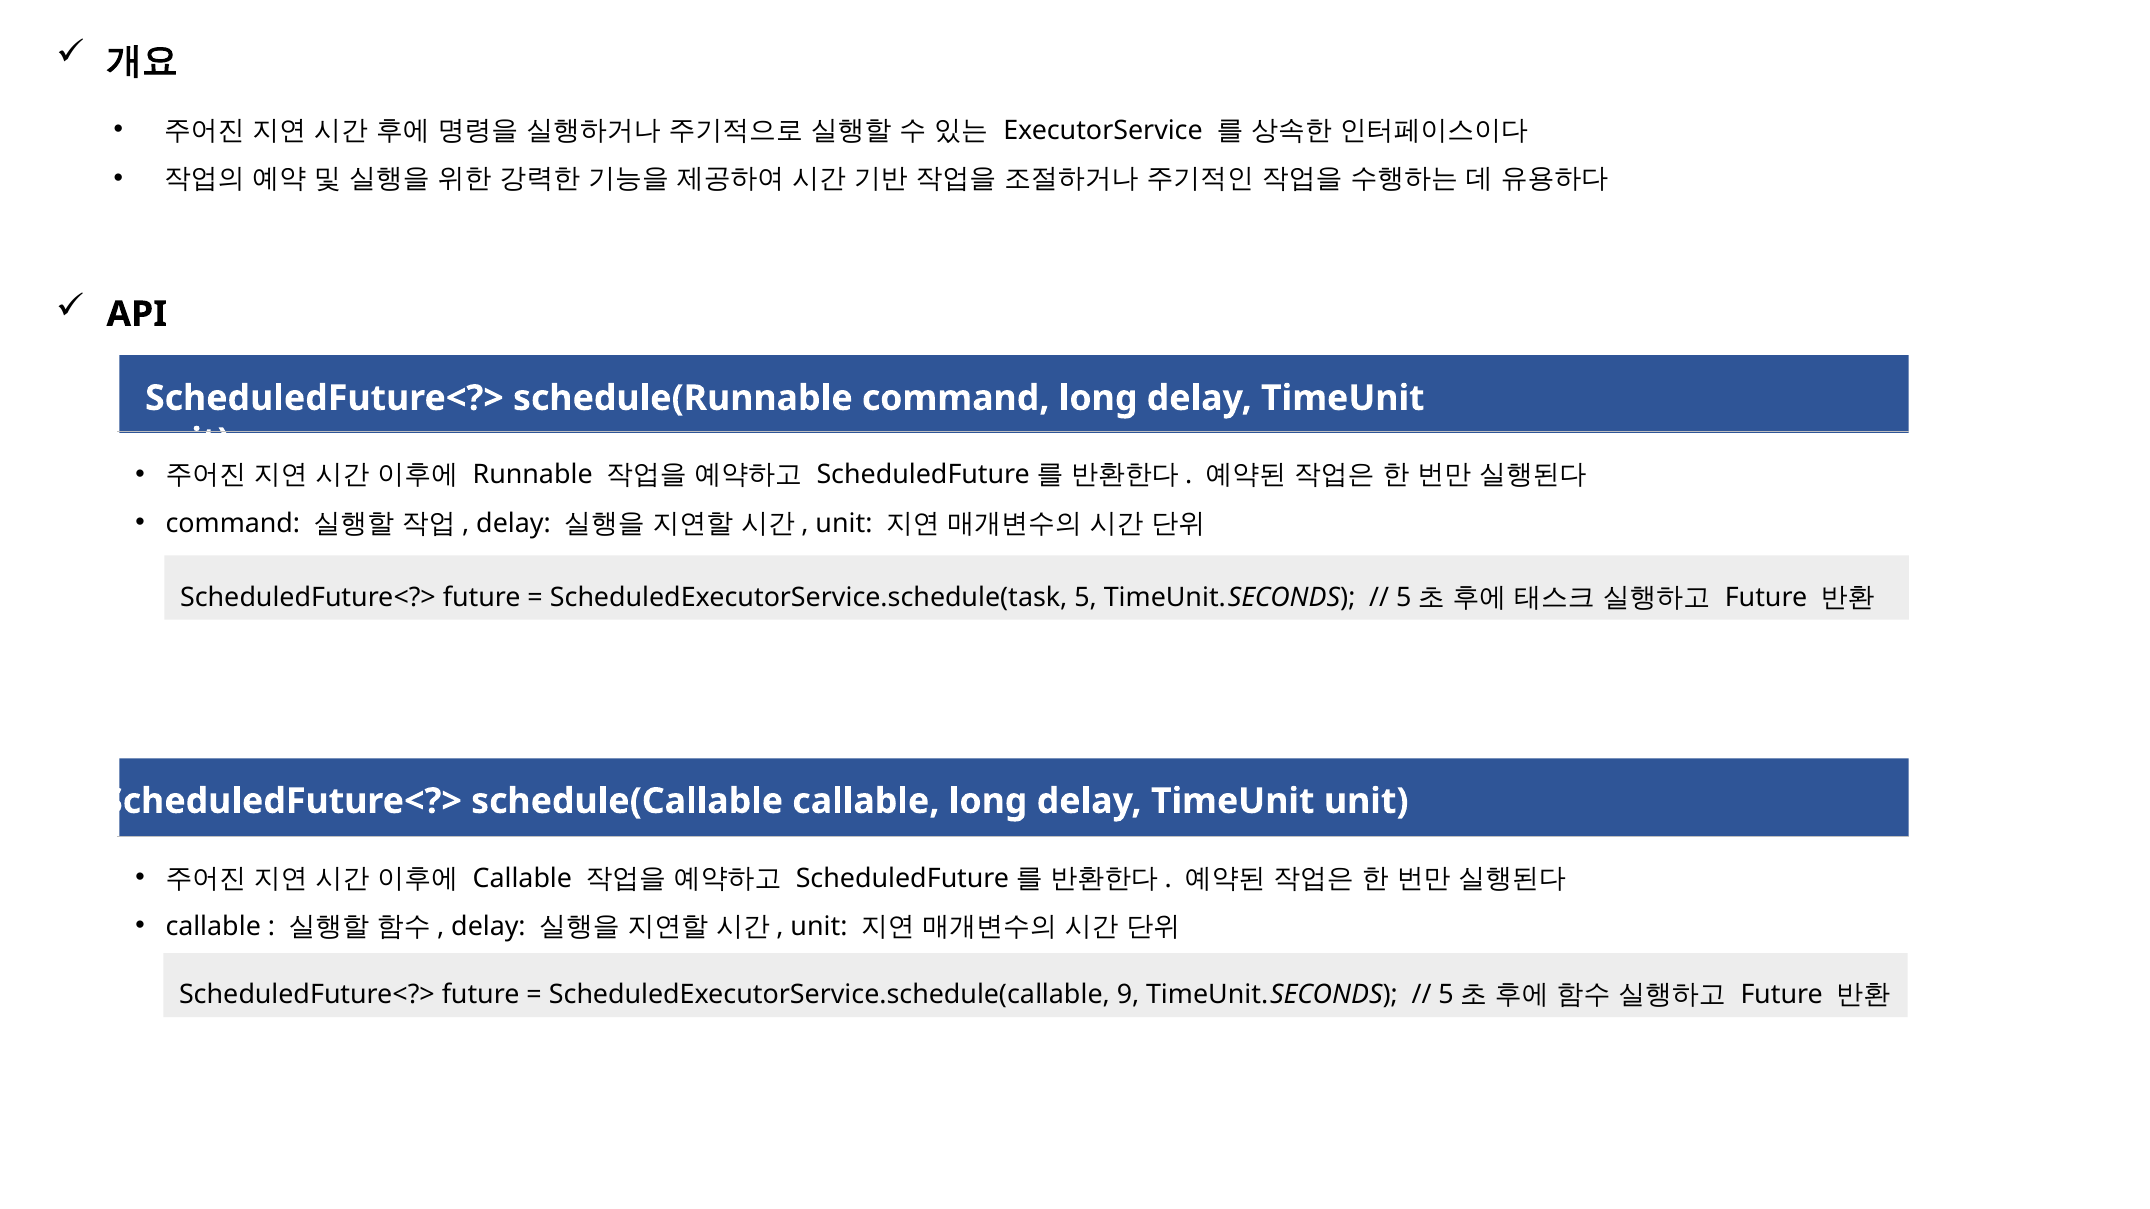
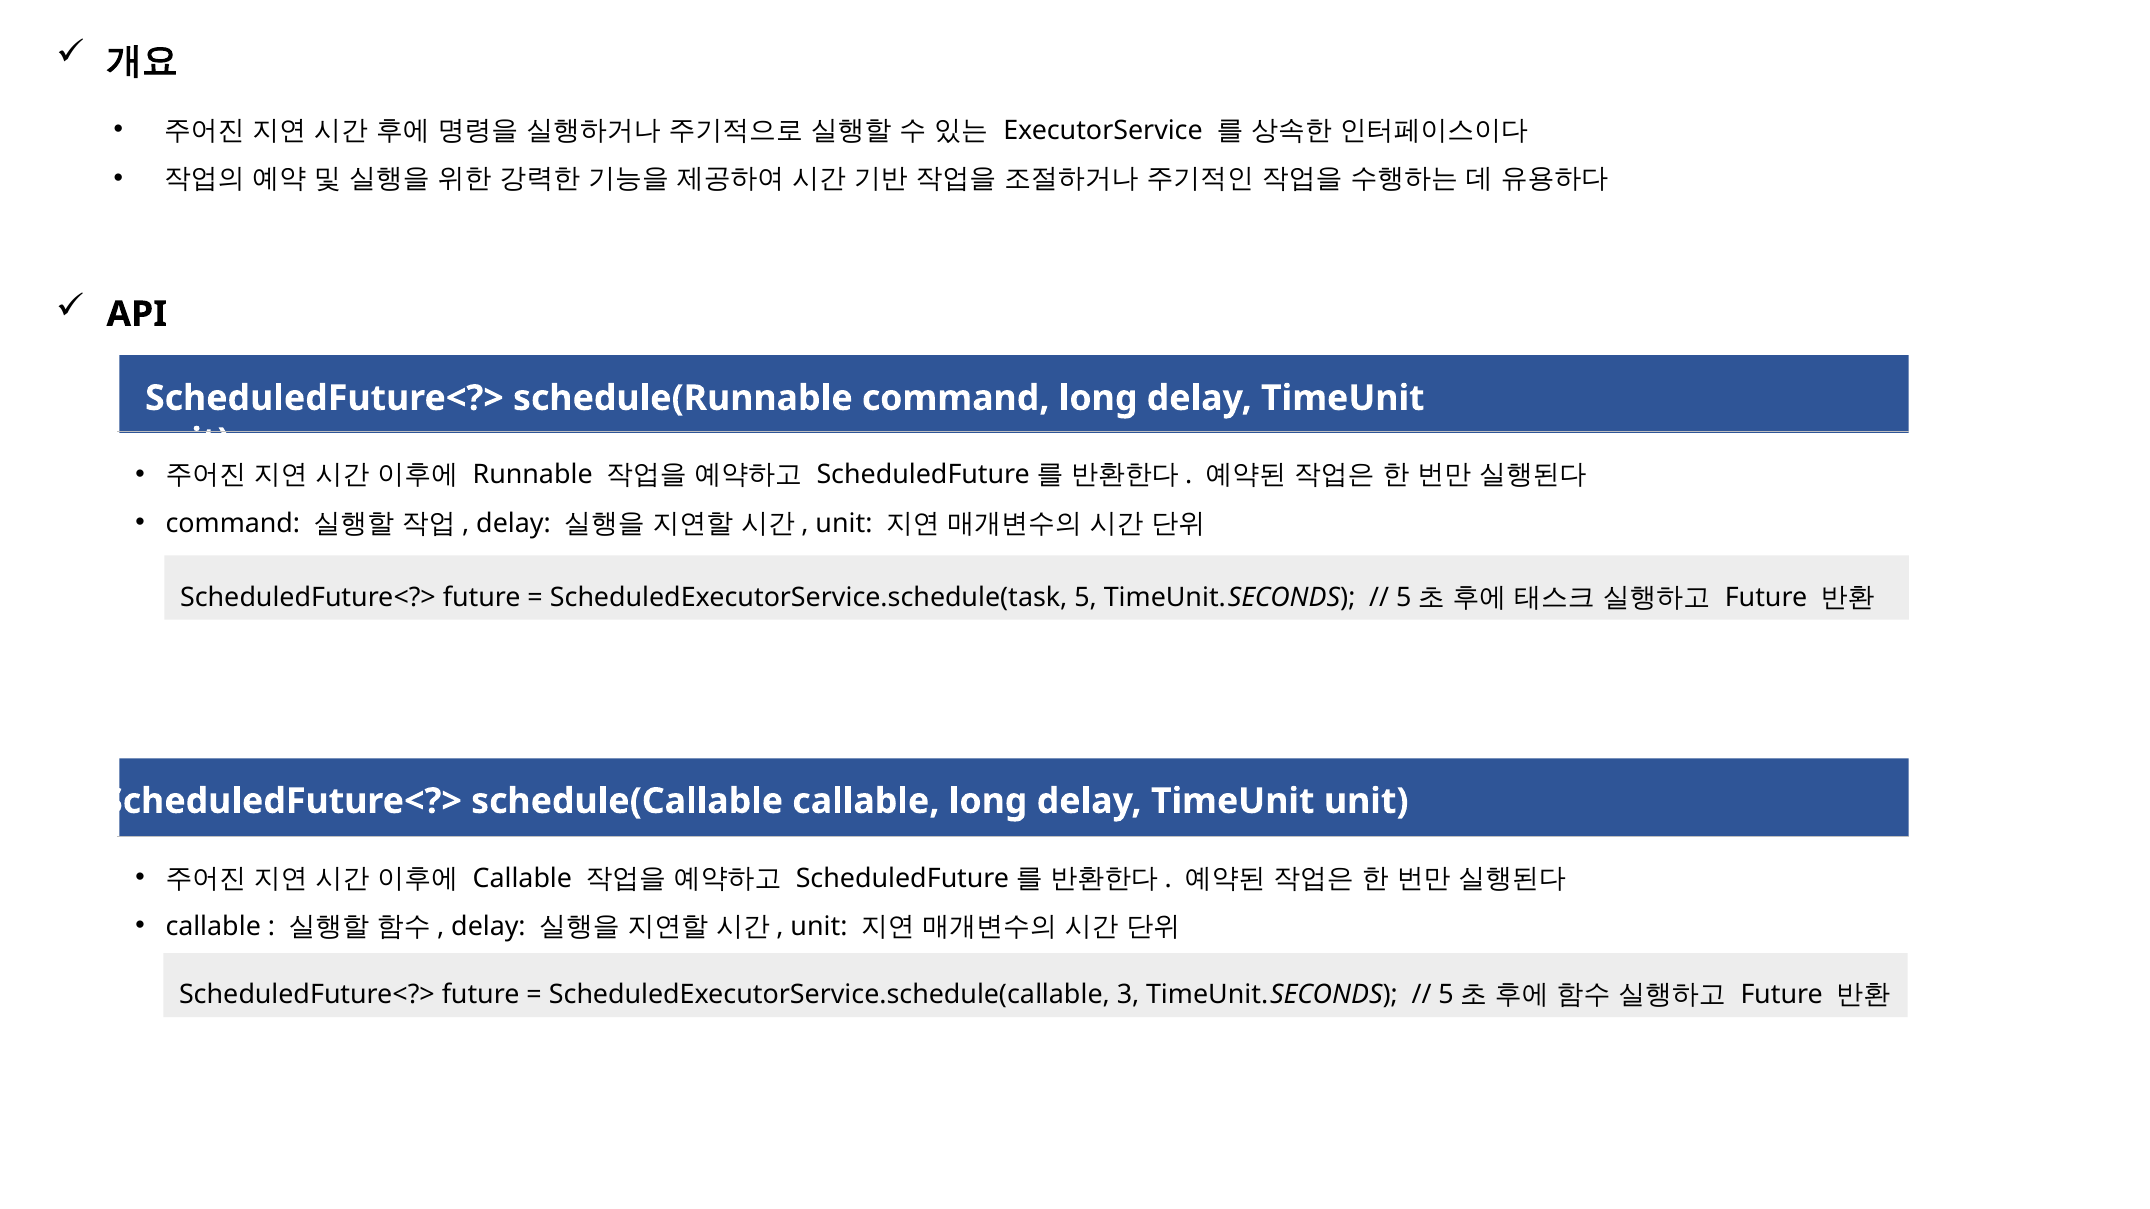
9: 9 -> 3
